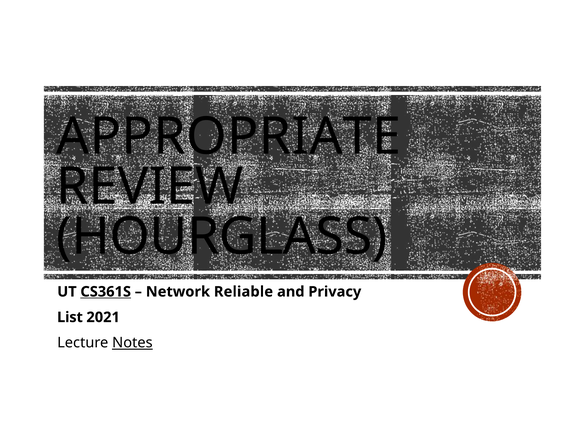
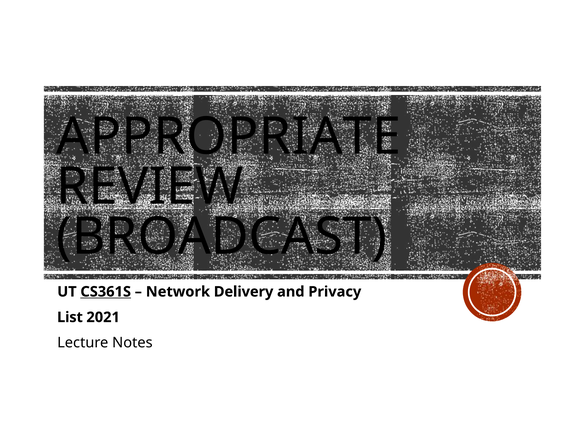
HOURGLASS: HOURGLASS -> BROADCAST
Reliable: Reliable -> Delivery
Notes underline: present -> none
